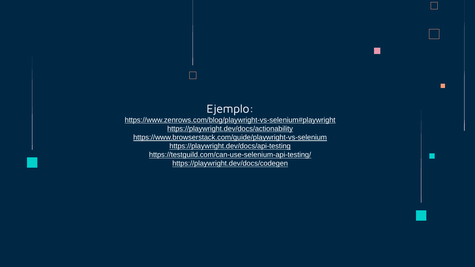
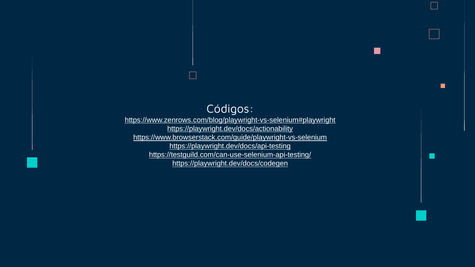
Ejemplo: Ejemplo -> Códigos
